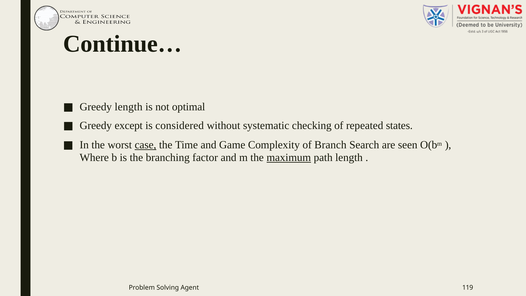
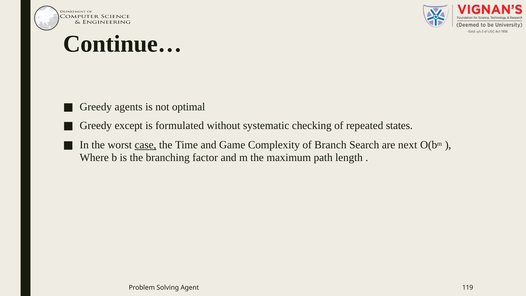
Greedy length: length -> agents
considered: considered -> formulated
seen: seen -> next
maximum underline: present -> none
